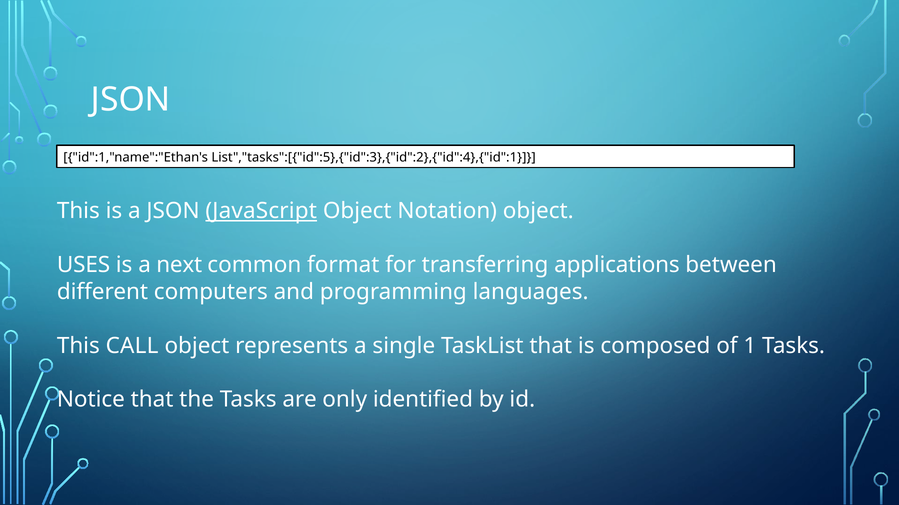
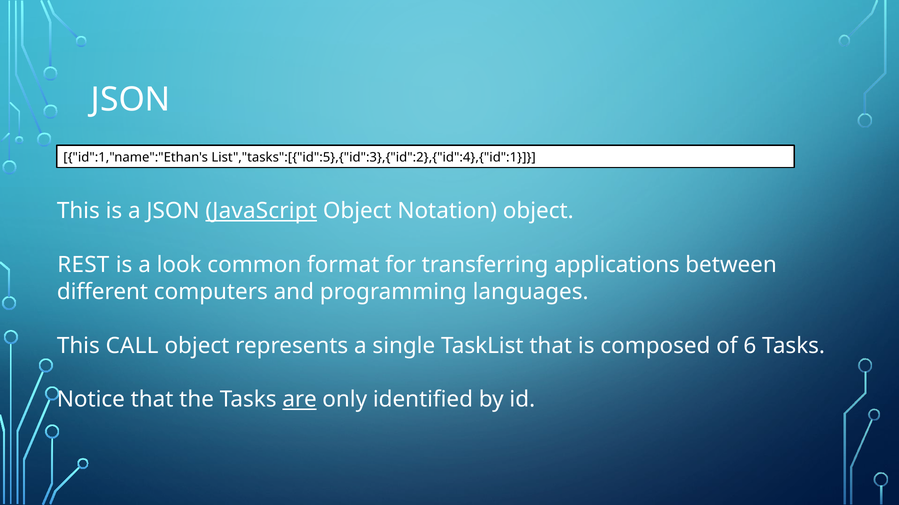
USES: USES -> REST
next: next -> look
1: 1 -> 6
are underline: none -> present
